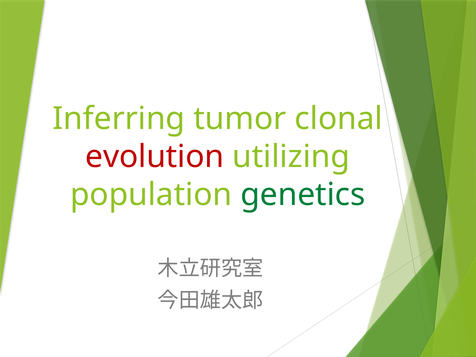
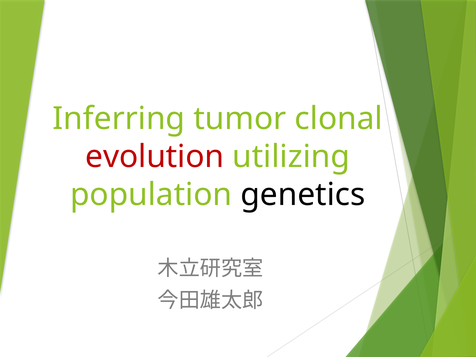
genetics colour: green -> black
